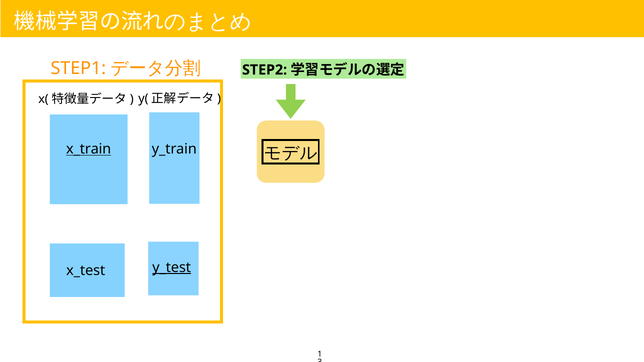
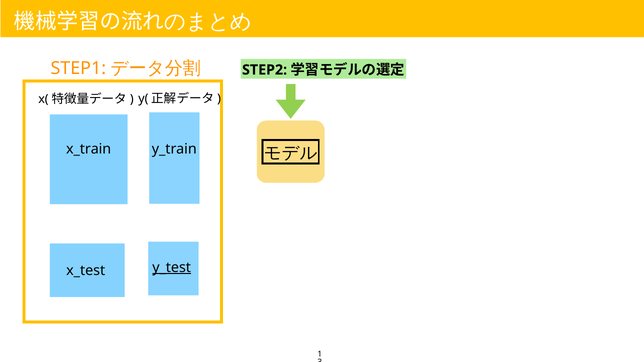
x_train underline: present -> none
